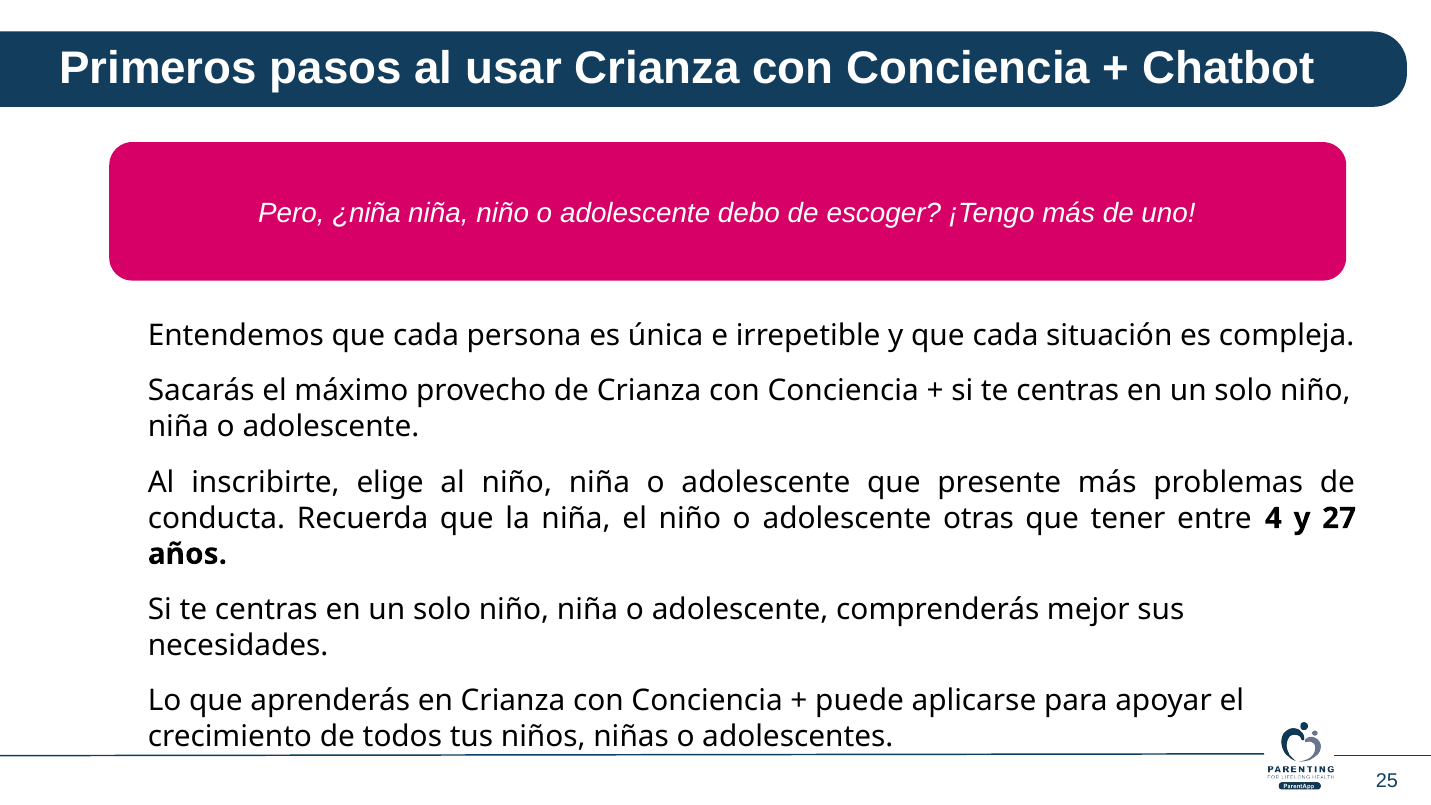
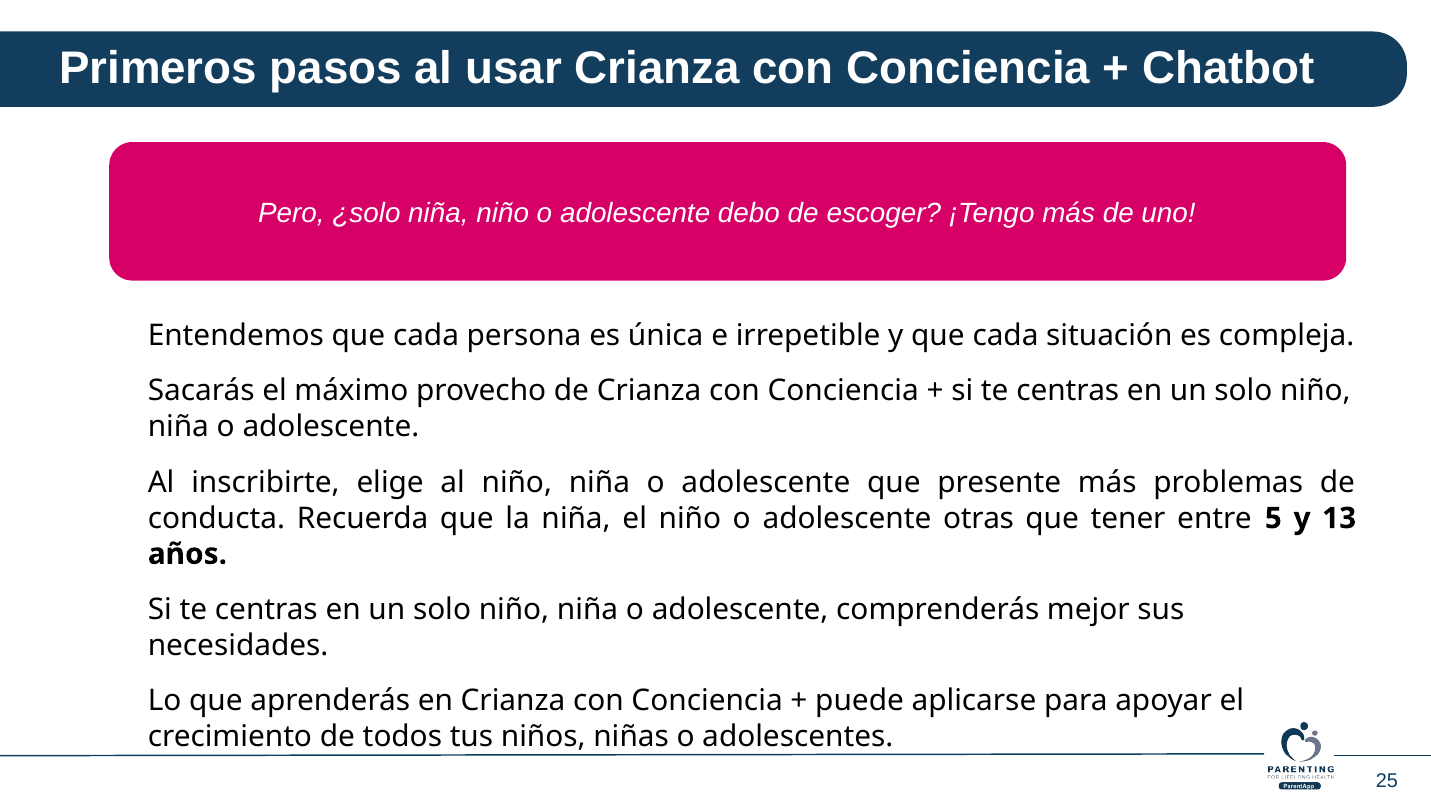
¿niña: ¿niña -> ¿solo
4: 4 -> 5
27: 27 -> 13
